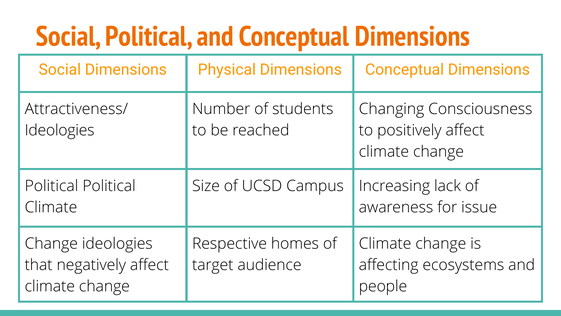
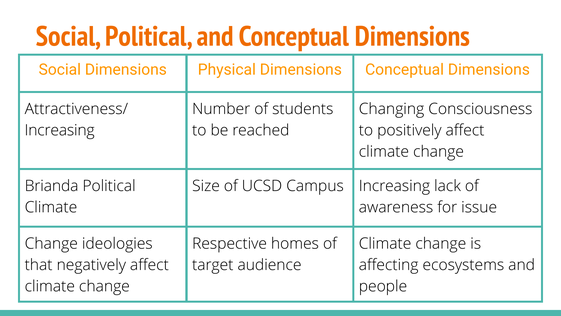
Ideologies at (60, 130): Ideologies -> Increasing
Political at (52, 186): Political -> Brianda
